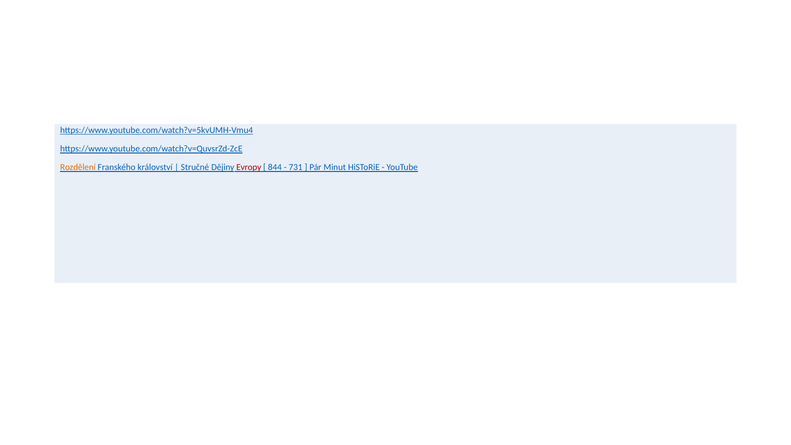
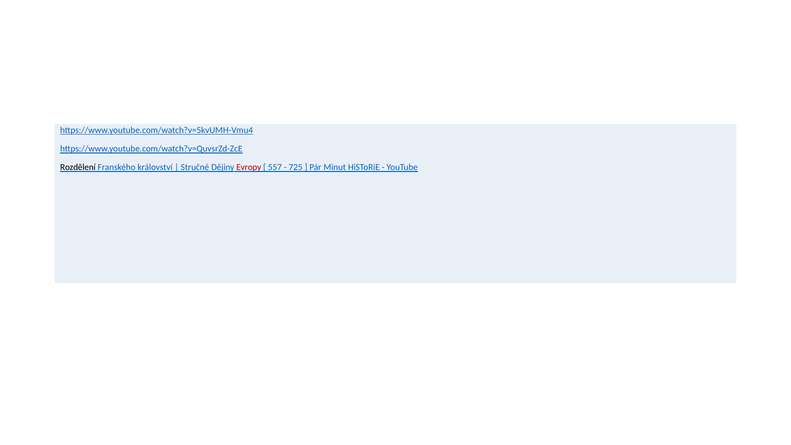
Rozdělení colour: orange -> black
844: 844 -> 557
731: 731 -> 725
